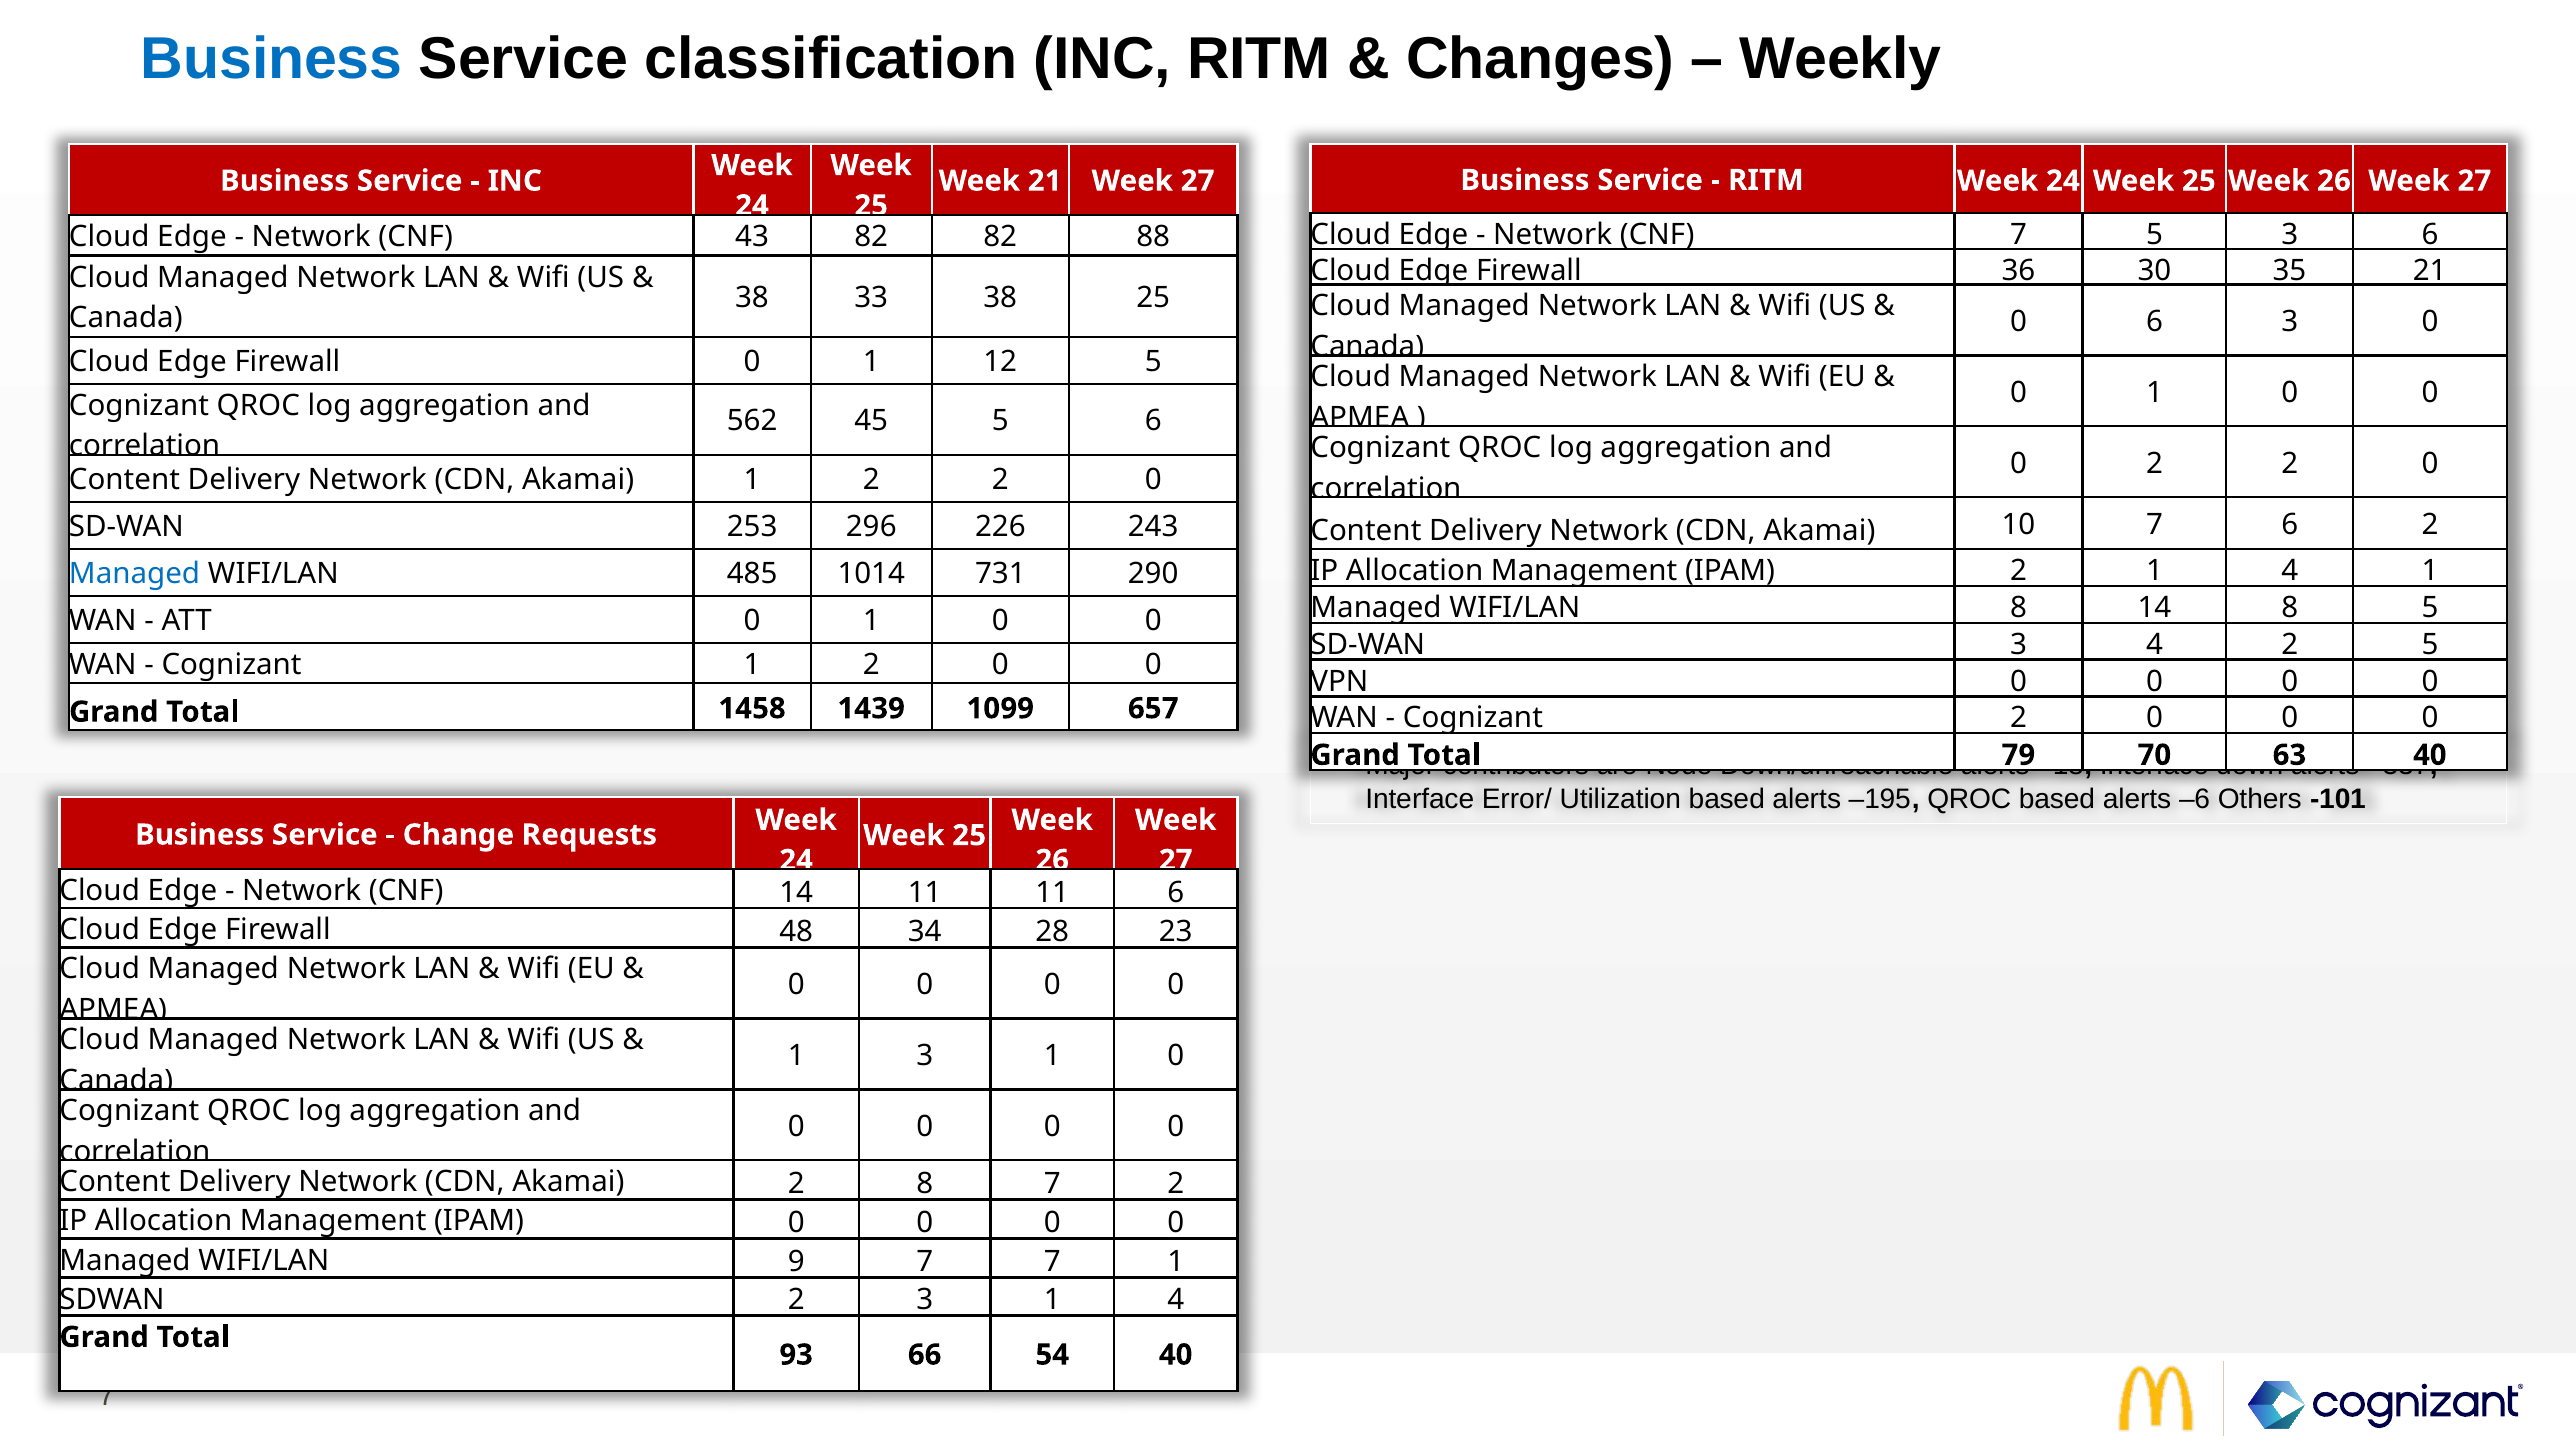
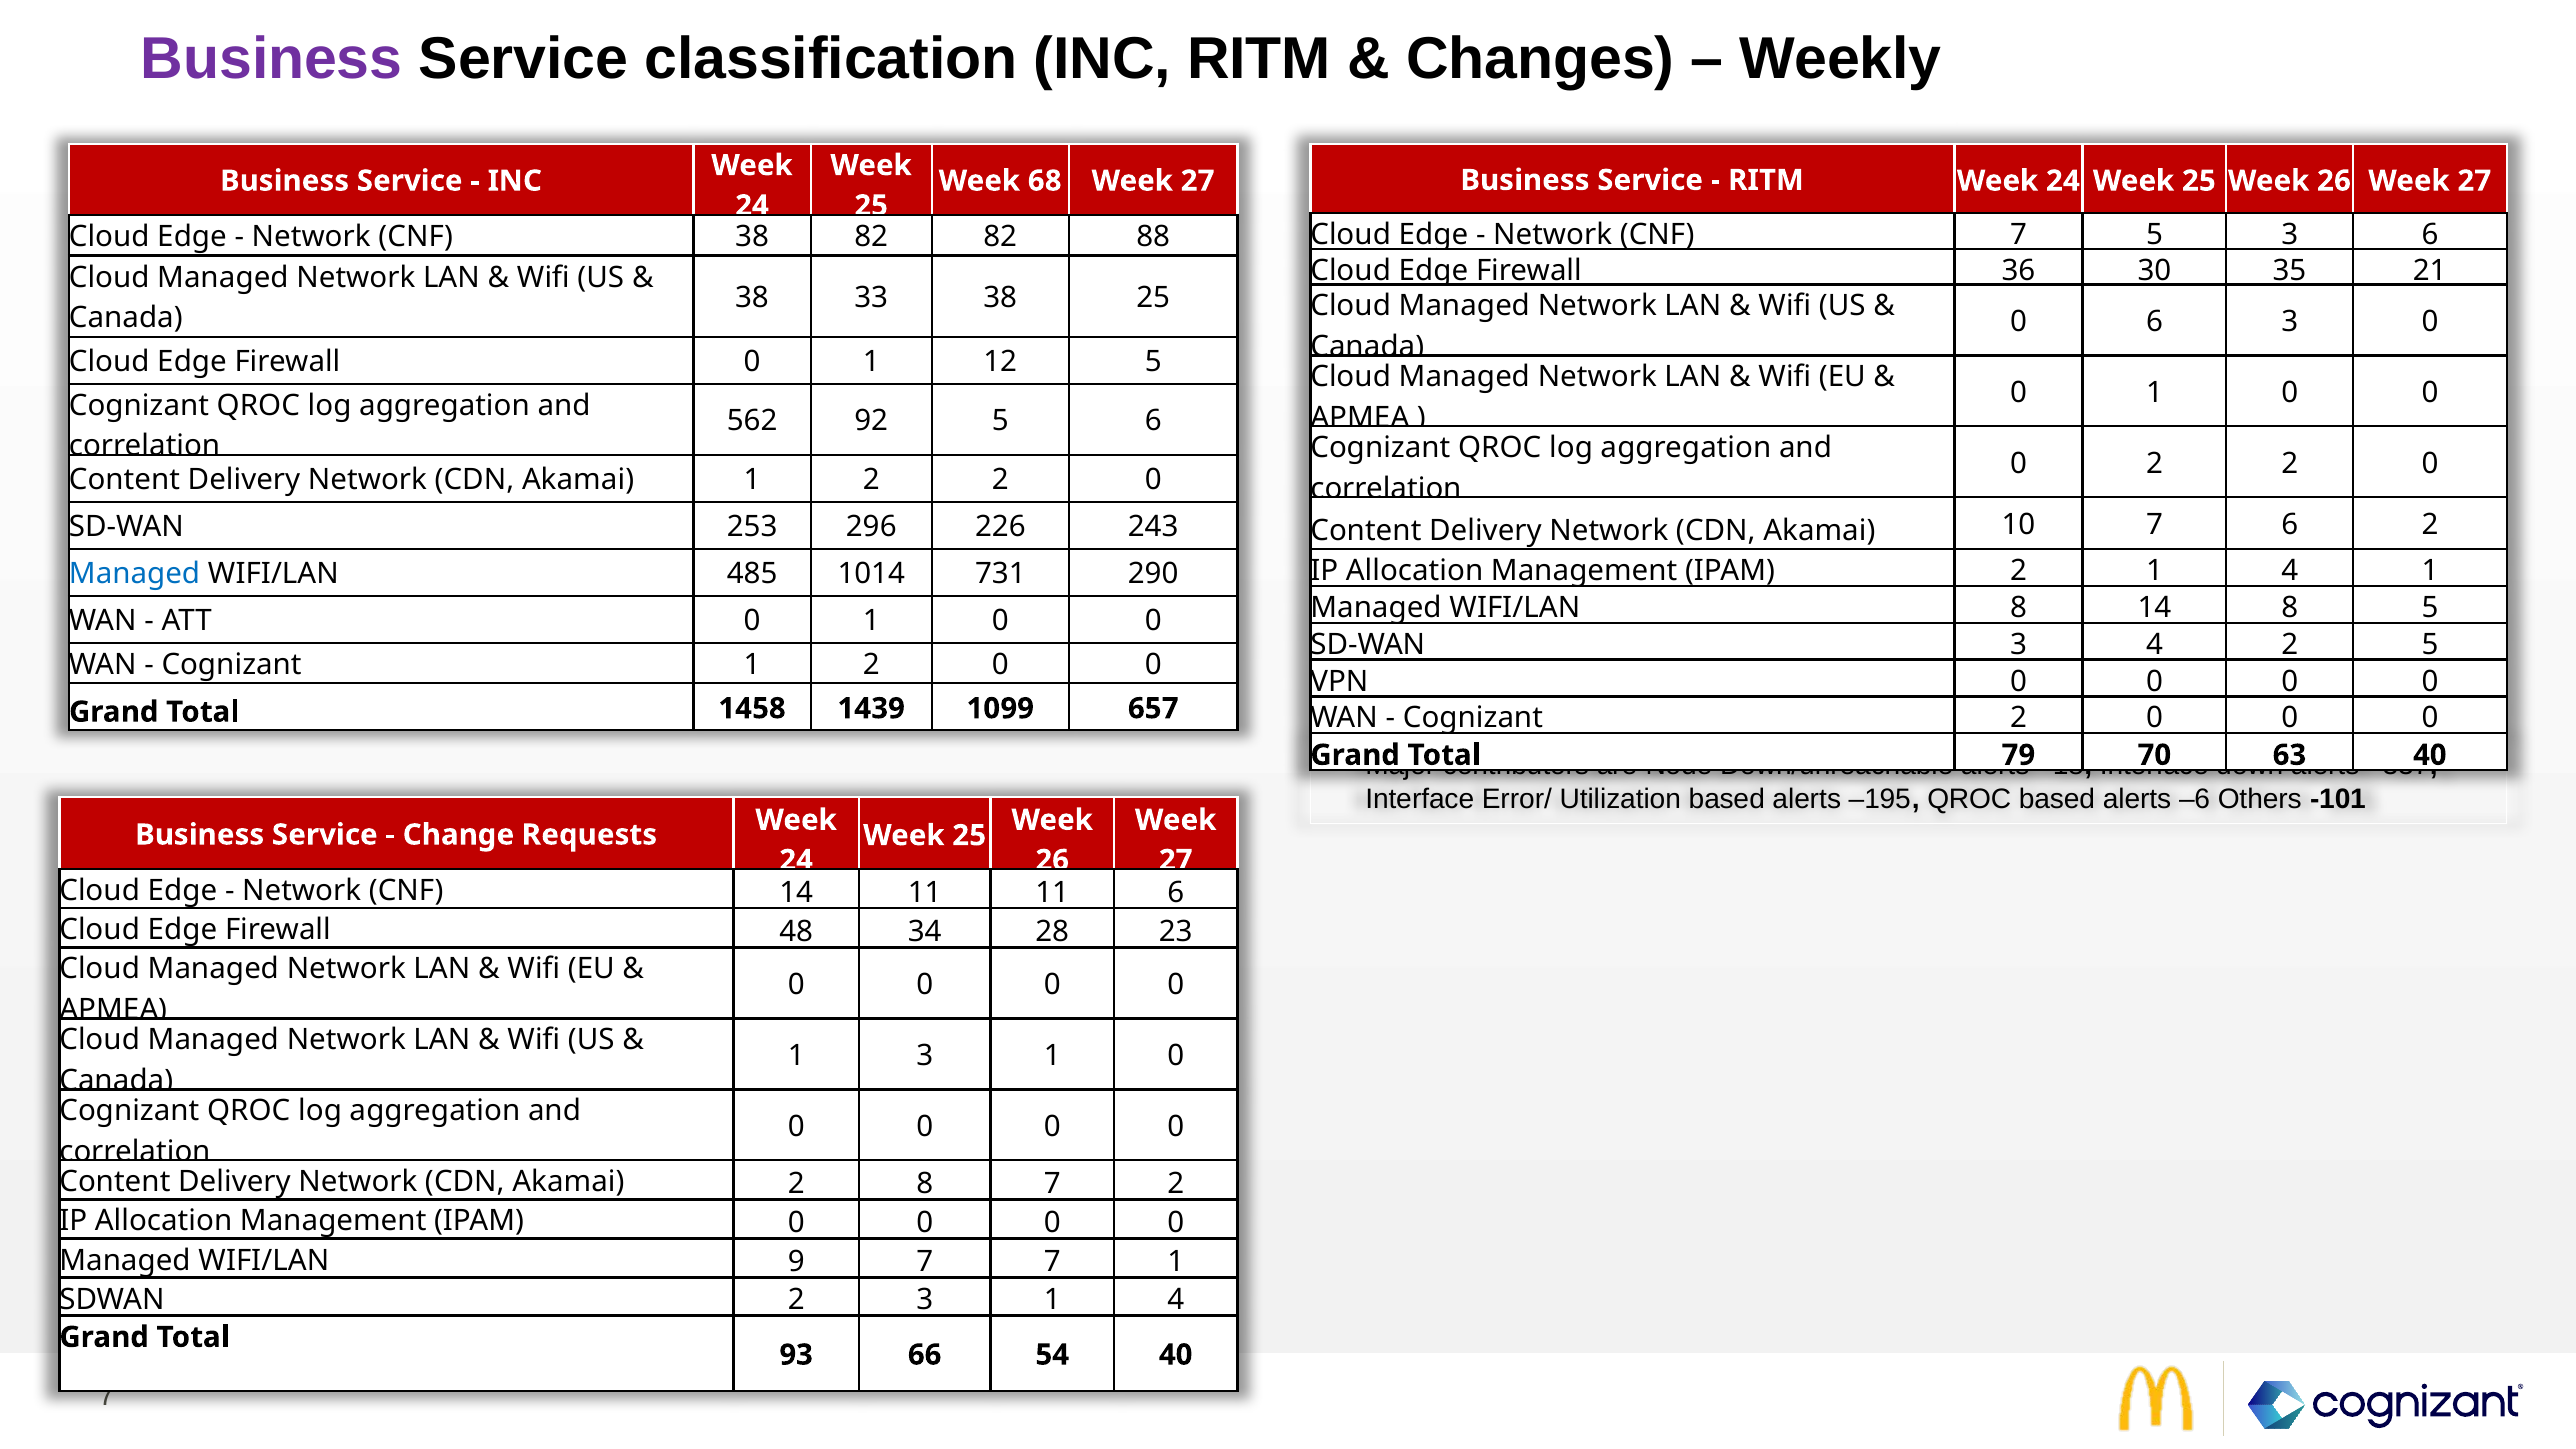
Business at (272, 59) colour: blue -> purple
Week 21: 21 -> 68
CNF 43: 43 -> 38
45: 45 -> 92
